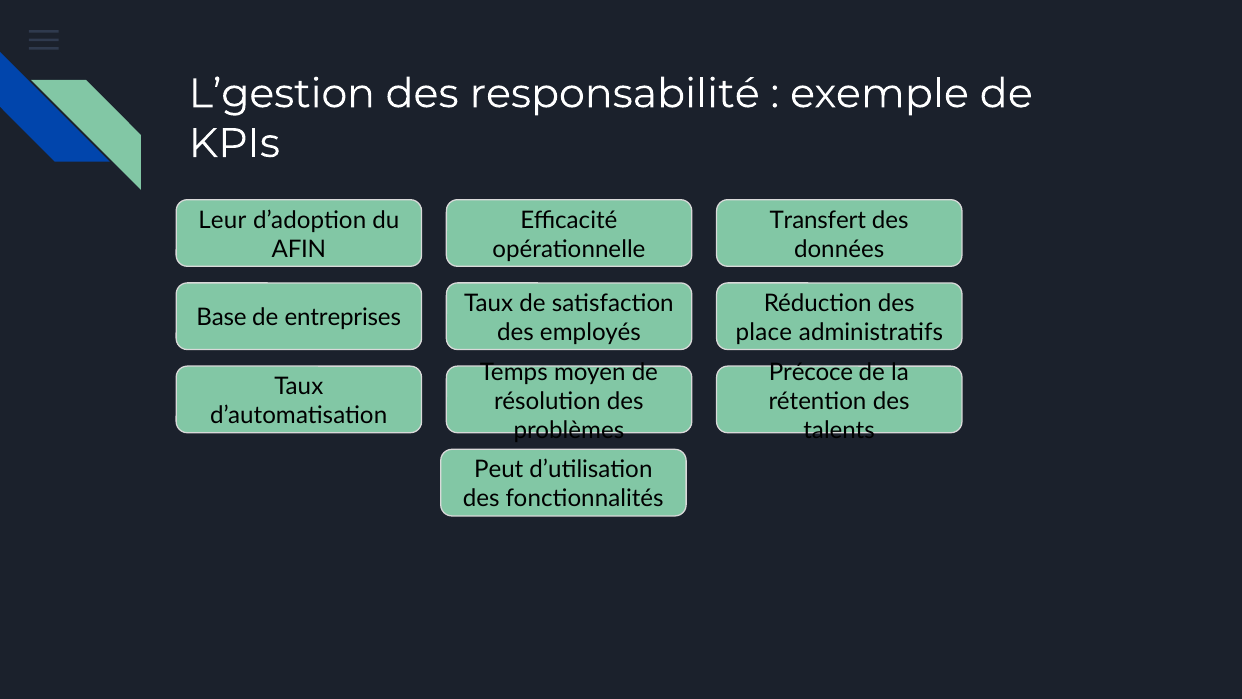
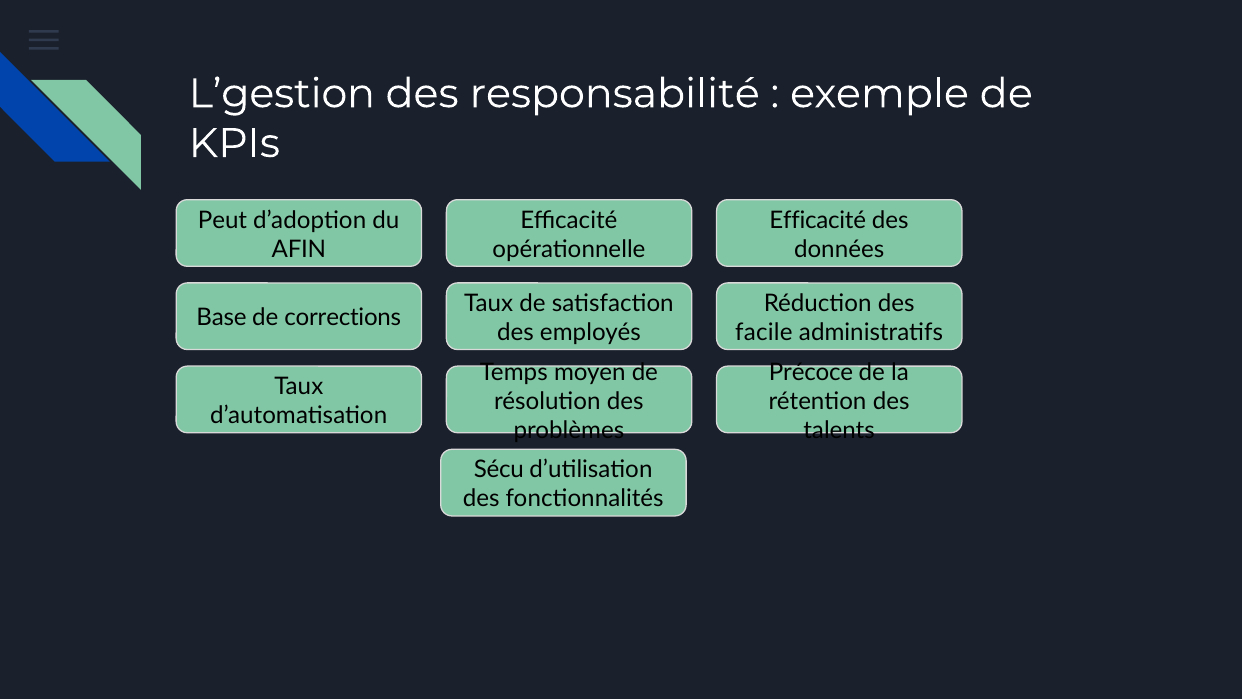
Leur: Leur -> Peut
Transfert at (818, 220): Transfert -> Efficacité
entreprises: entreprises -> corrections
place: place -> facile
Peut: Peut -> Sécu
